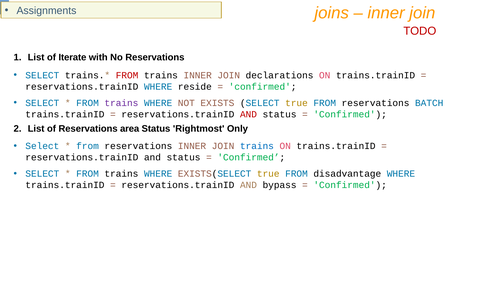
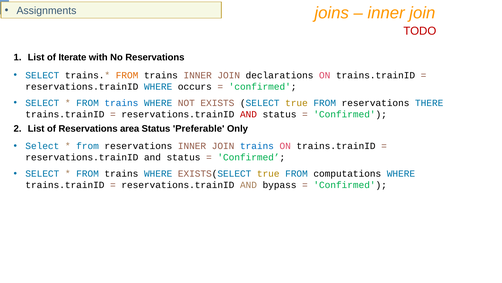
FROM at (127, 75) colour: red -> orange
reside: reside -> occurs
trains at (121, 103) colour: purple -> blue
BATCH: BATCH -> THERE
Rightmost: Rightmost -> Preferable
disadvantage: disadvantage -> computations
